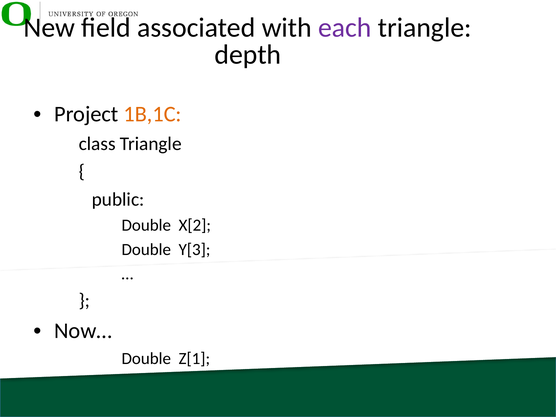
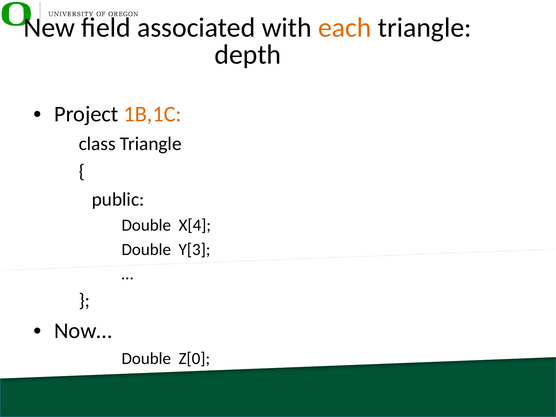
each colour: purple -> orange
X[2: X[2 -> X[4
Z[1: Z[1 -> Z[0
